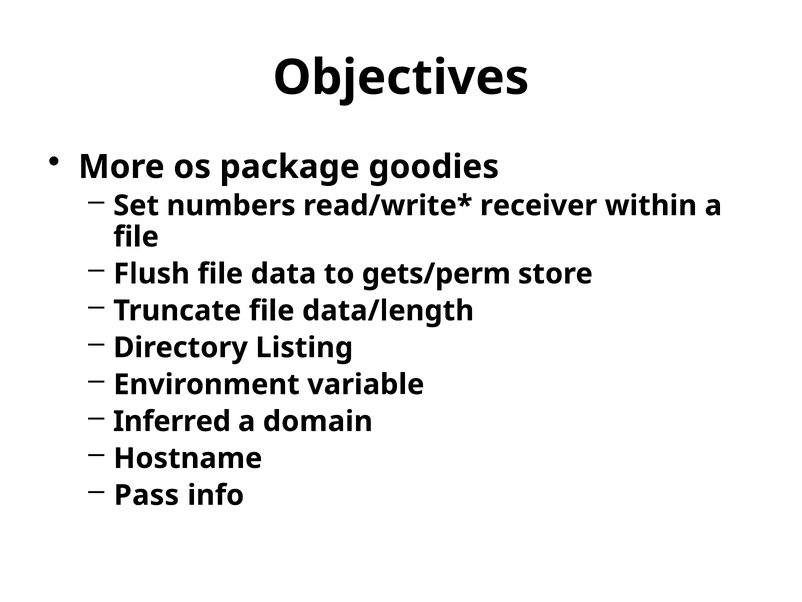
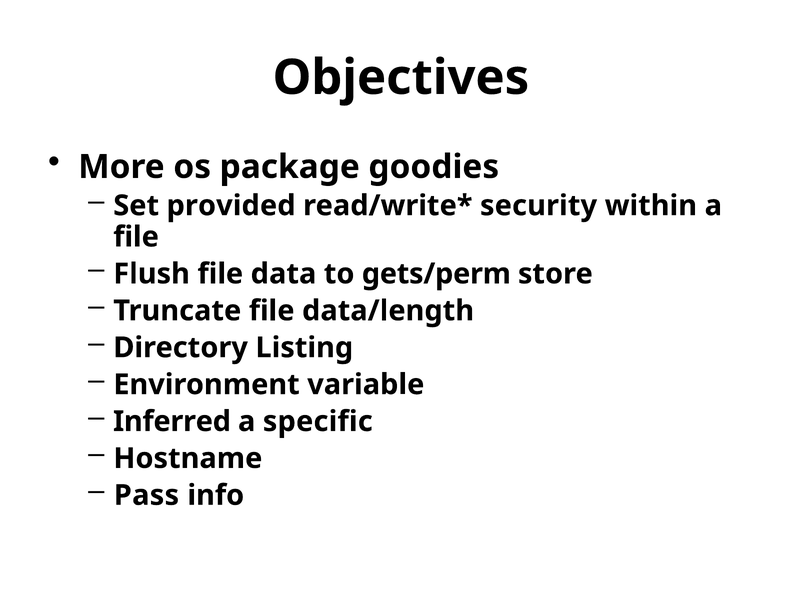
numbers: numbers -> provided
receiver: receiver -> security
domain: domain -> specific
